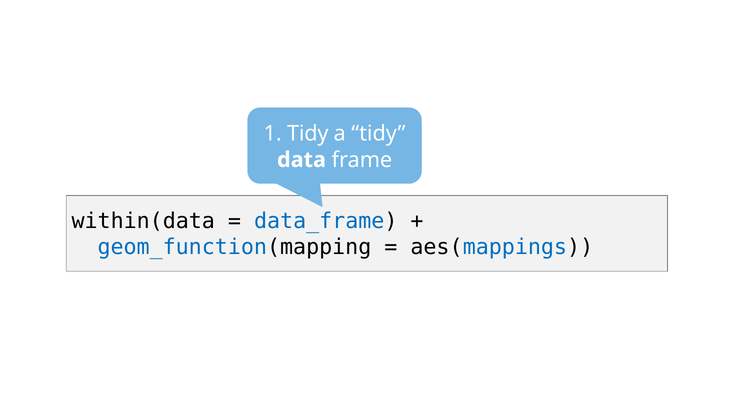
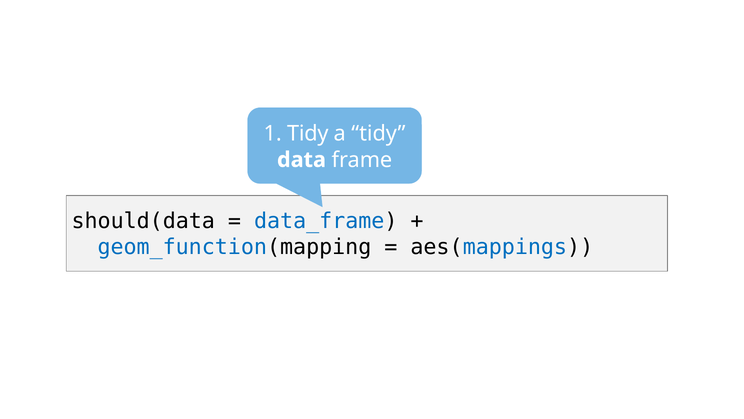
within(data: within(data -> should(data
